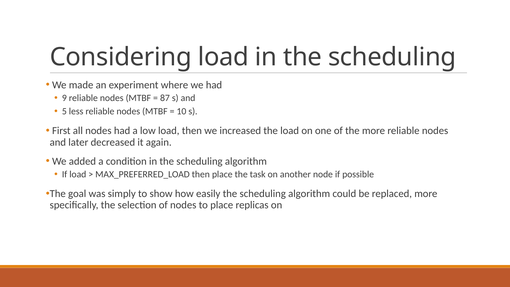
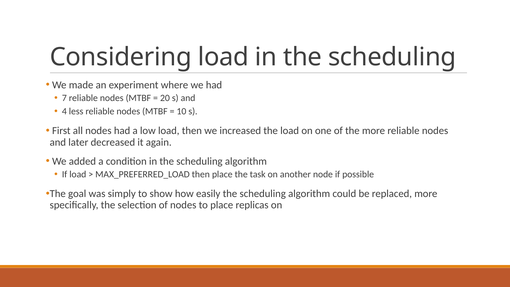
9: 9 -> 7
87: 87 -> 20
5: 5 -> 4
